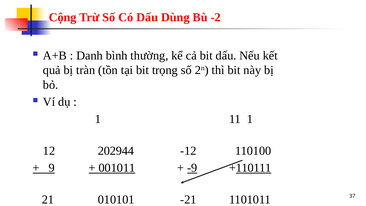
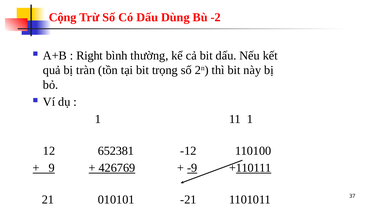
Danh: Danh -> Right
202944: 202944 -> 652381
001011: 001011 -> 426769
